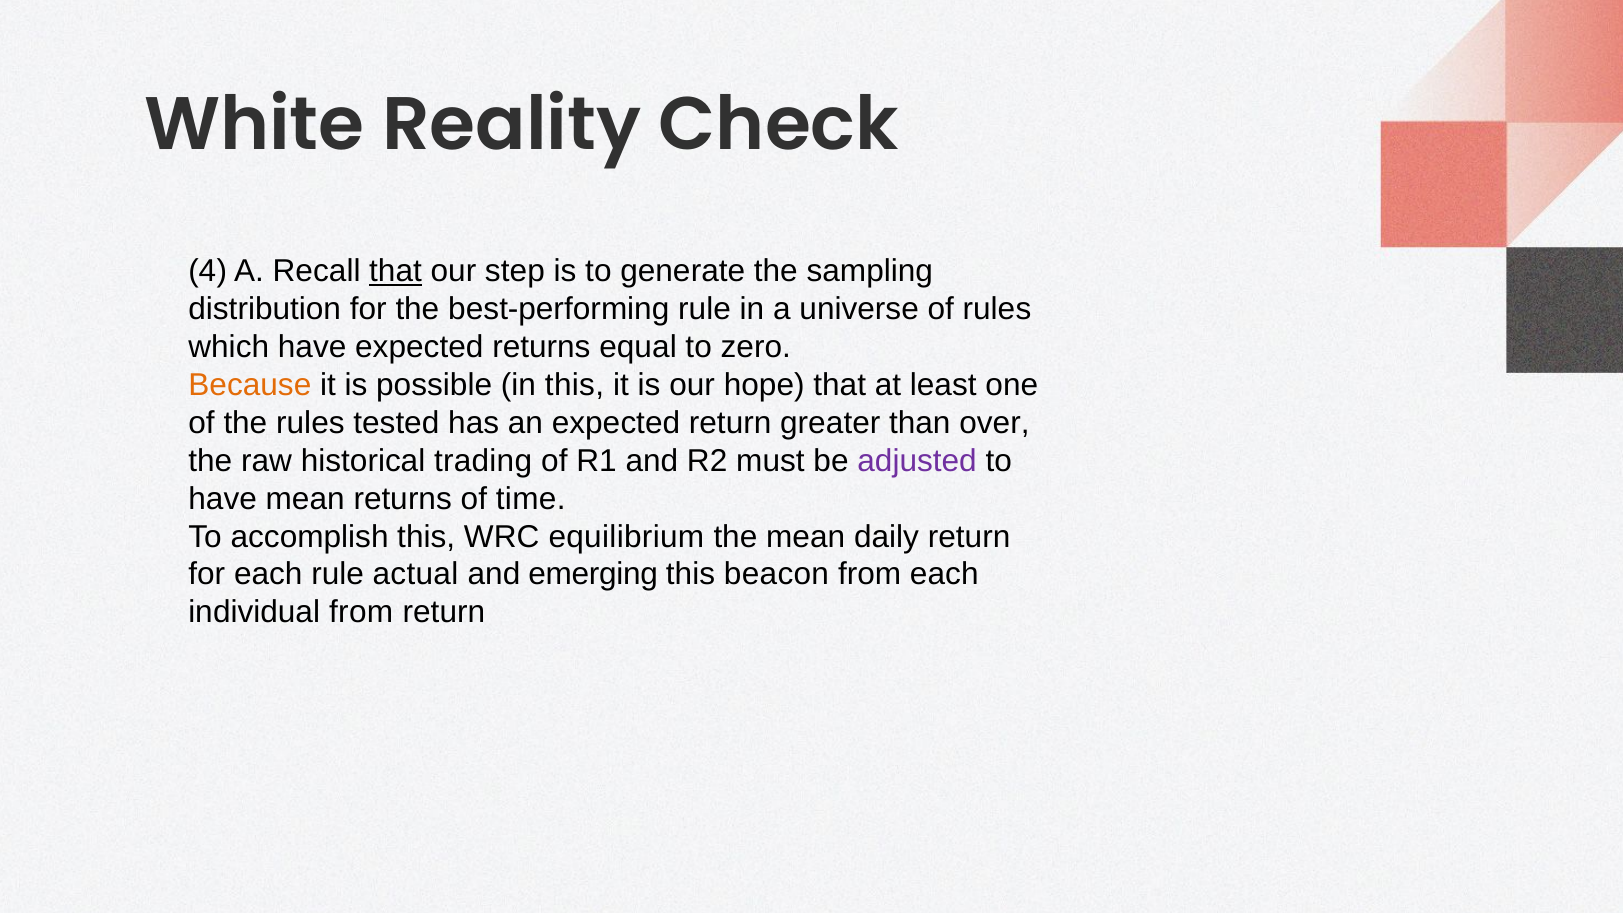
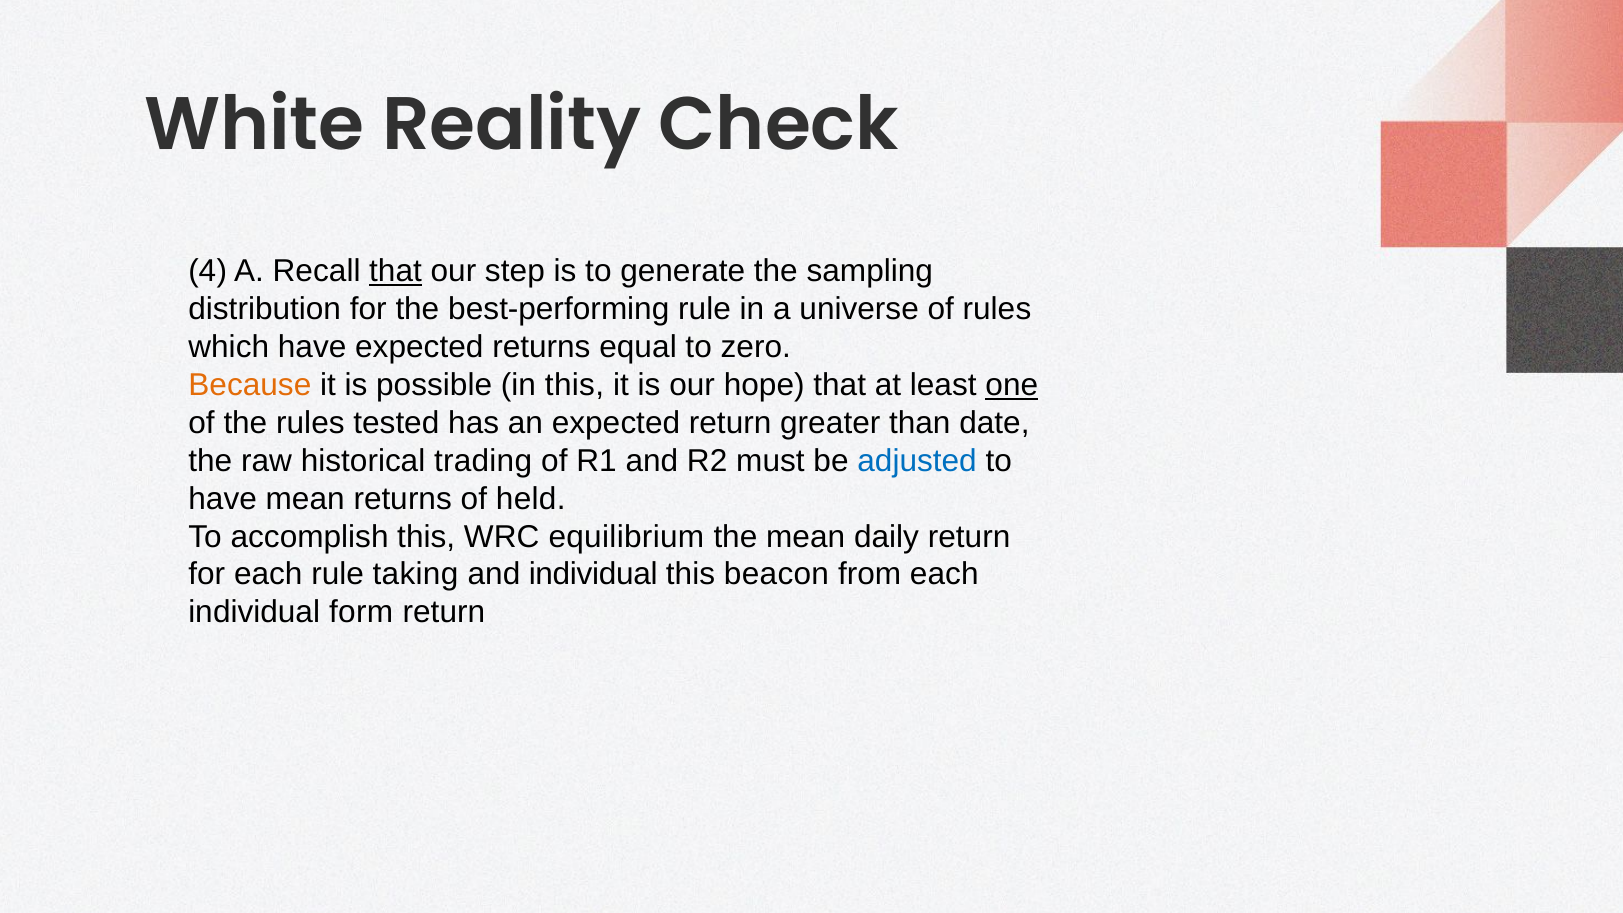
one underline: none -> present
over: over -> date
adjusted colour: purple -> blue
time: time -> held
actual: actual -> taking
and emerging: emerging -> individual
individual from: from -> form
